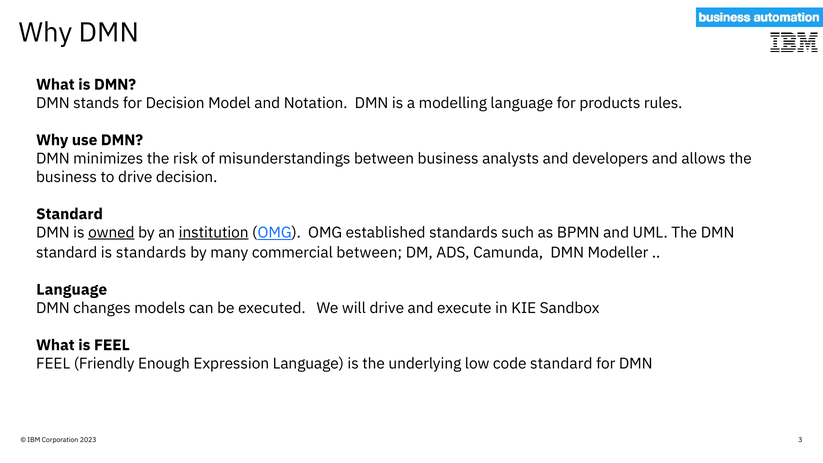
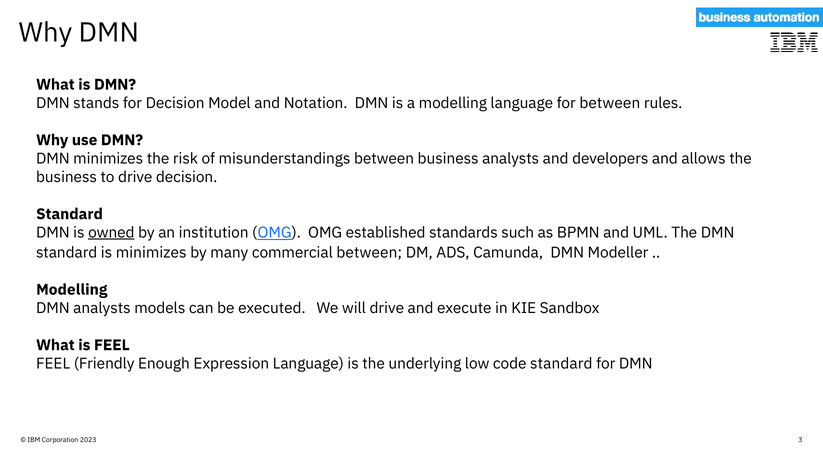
for products: products -> between
institution underline: present -> none
is standards: standards -> minimizes
Language at (72, 290): Language -> Modelling
DMN changes: changes -> analysts
